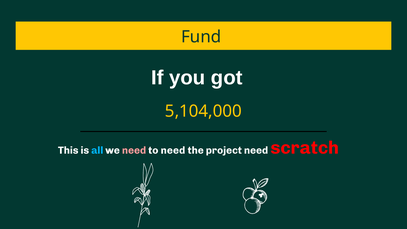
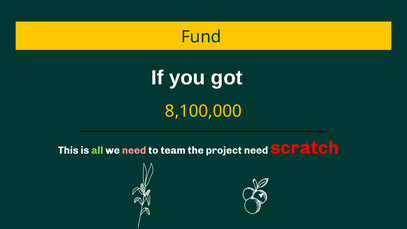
5,104,000: 5,104,000 -> 8,100,000
all colour: light blue -> light green
to need: need -> team
